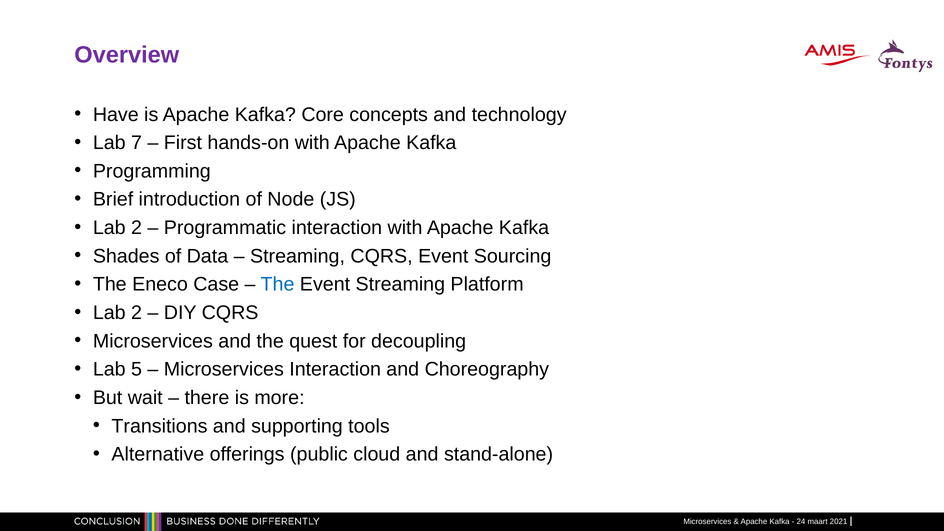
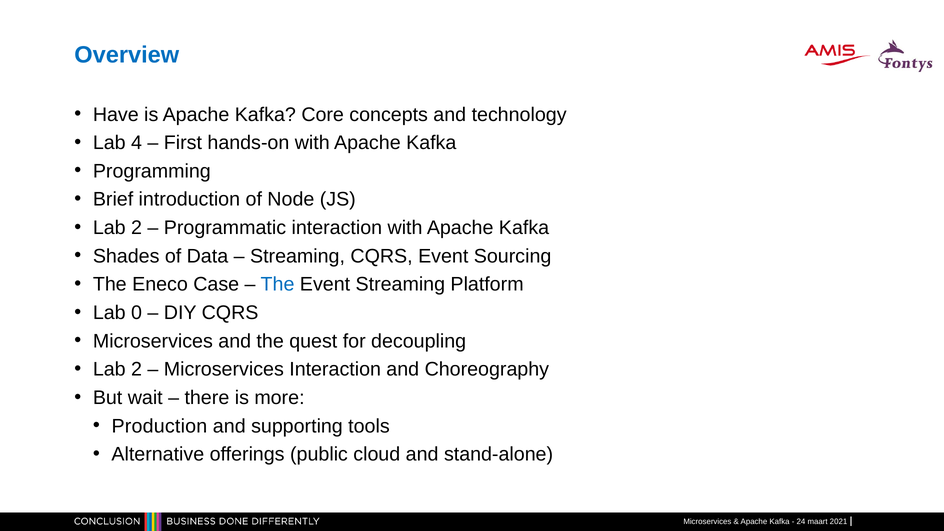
Overview colour: purple -> blue
7: 7 -> 4
2 at (137, 313): 2 -> 0
5 at (137, 369): 5 -> 2
Transitions: Transitions -> Production
